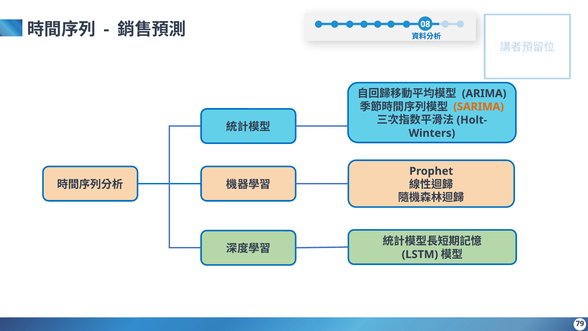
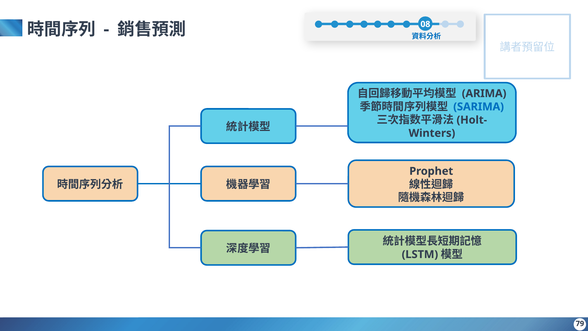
SARIMA colour: orange -> blue
